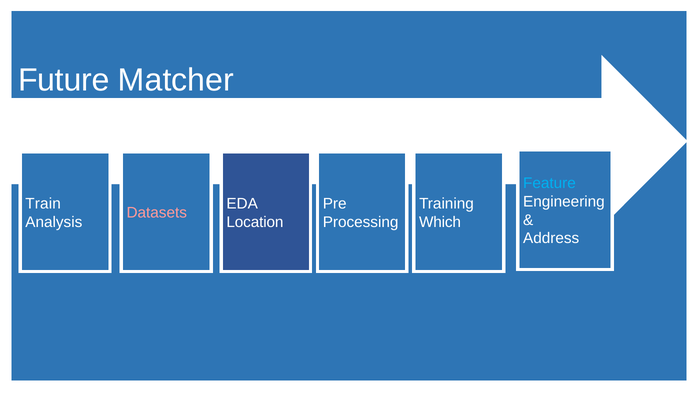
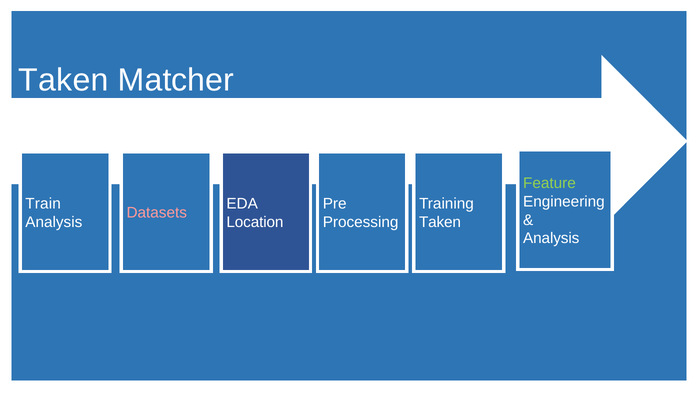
Future at (64, 80): Future -> Taken
Feature colour: light blue -> light green
Which at (440, 222): Which -> Taken
Address at (551, 238): Address -> Analysis
